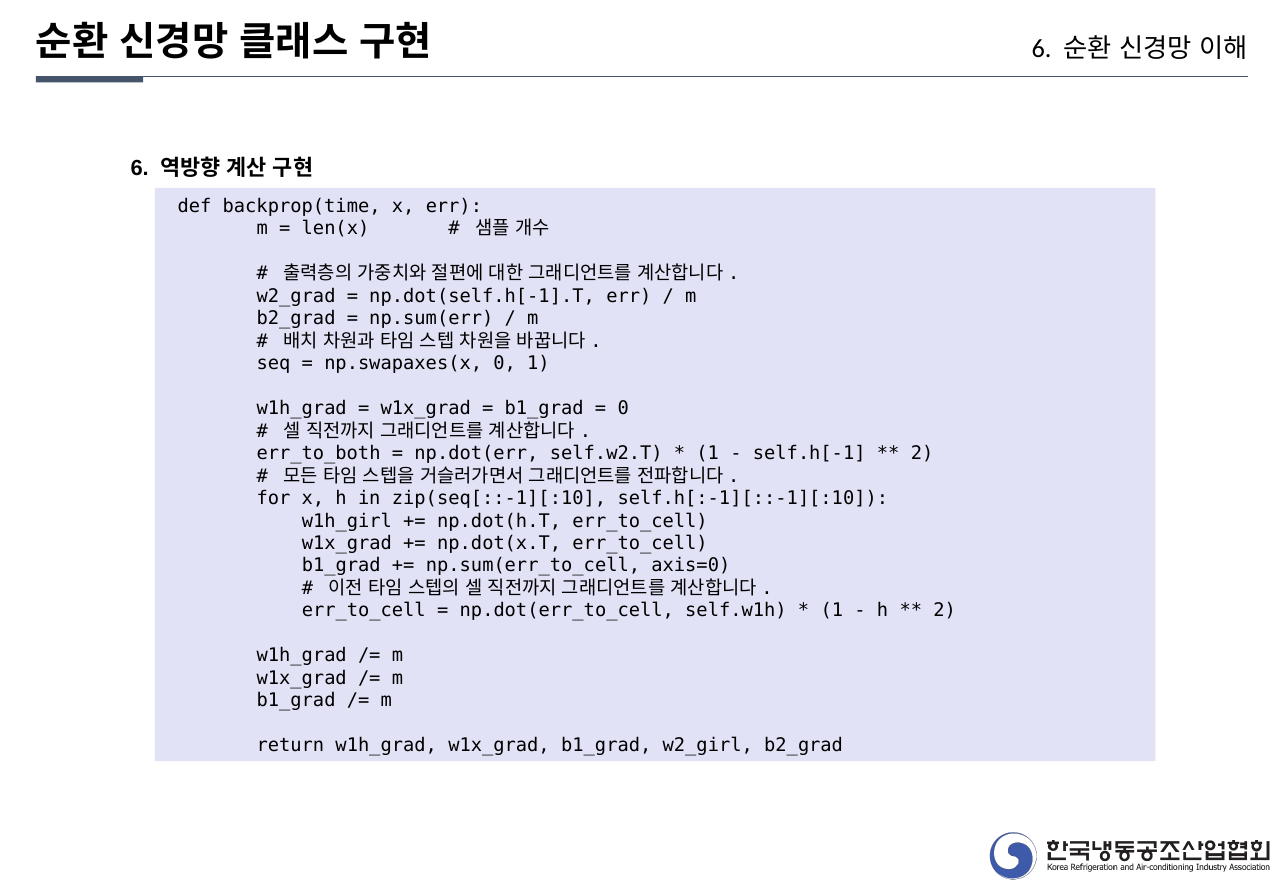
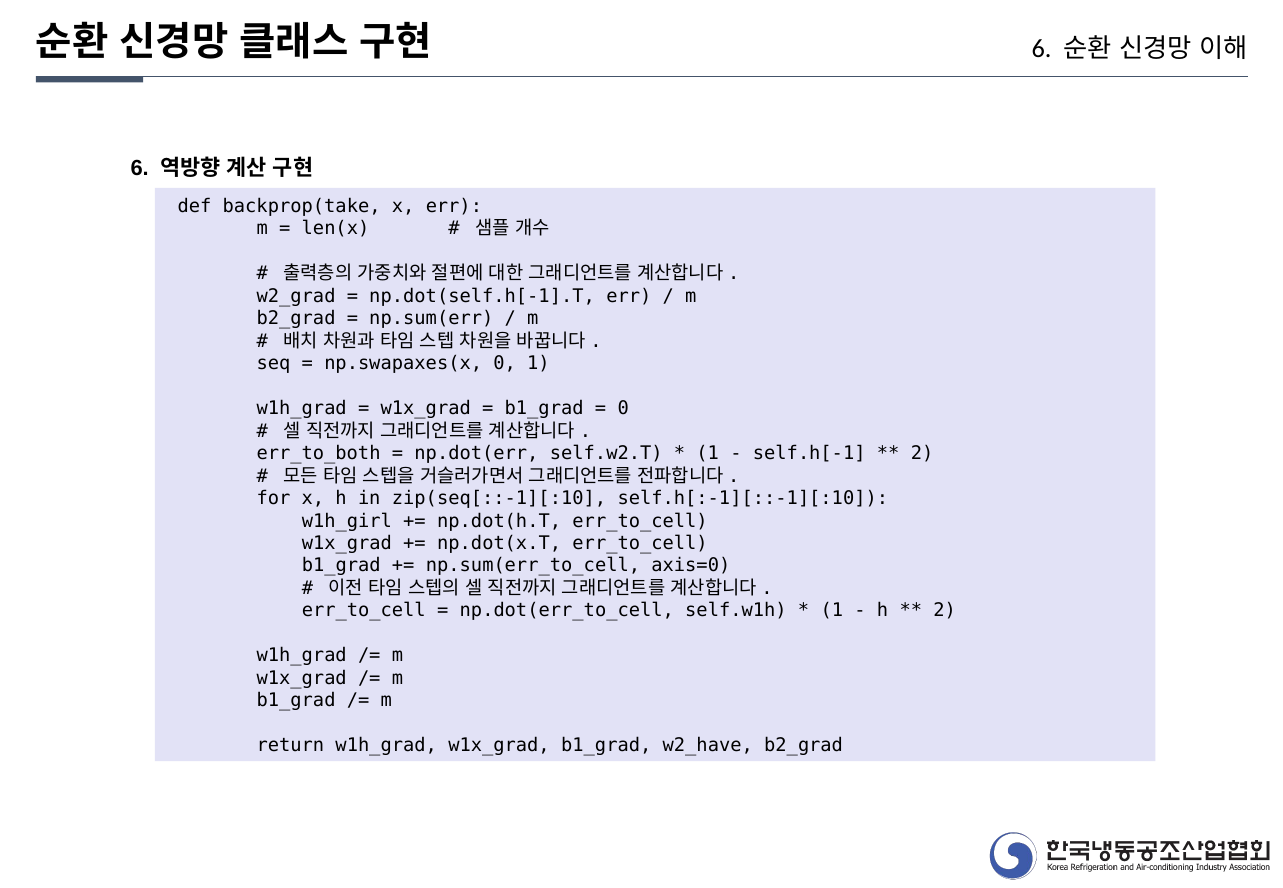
backprop(time: backprop(time -> backprop(take
w2_girl: w2_girl -> w2_have
